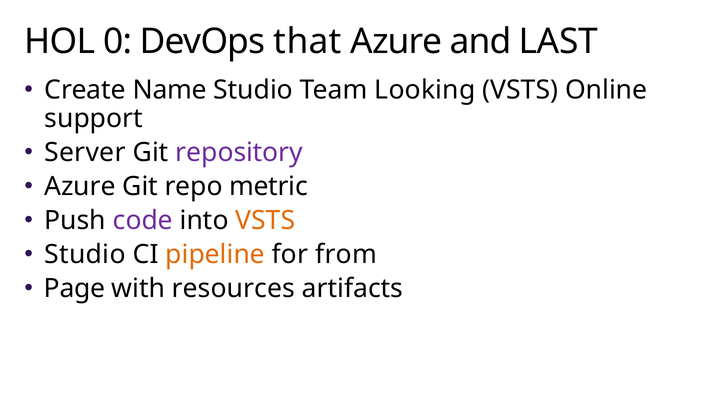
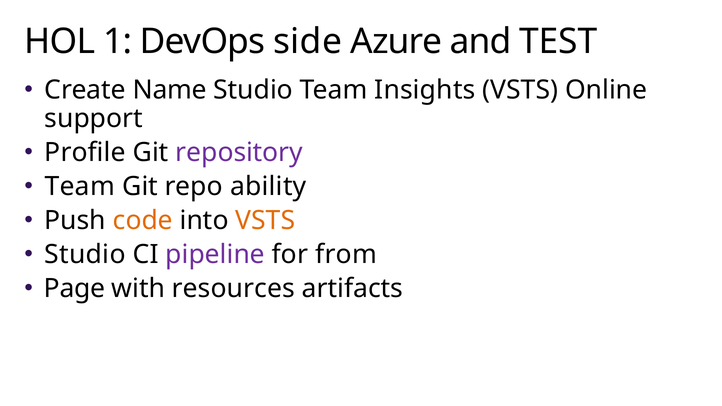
0: 0 -> 1
that: that -> side
LAST: LAST -> TEST
Looking: Looking -> Insights
Server: Server -> Profile
Azure at (80, 187): Azure -> Team
metric: metric -> ability
code colour: purple -> orange
pipeline colour: orange -> purple
